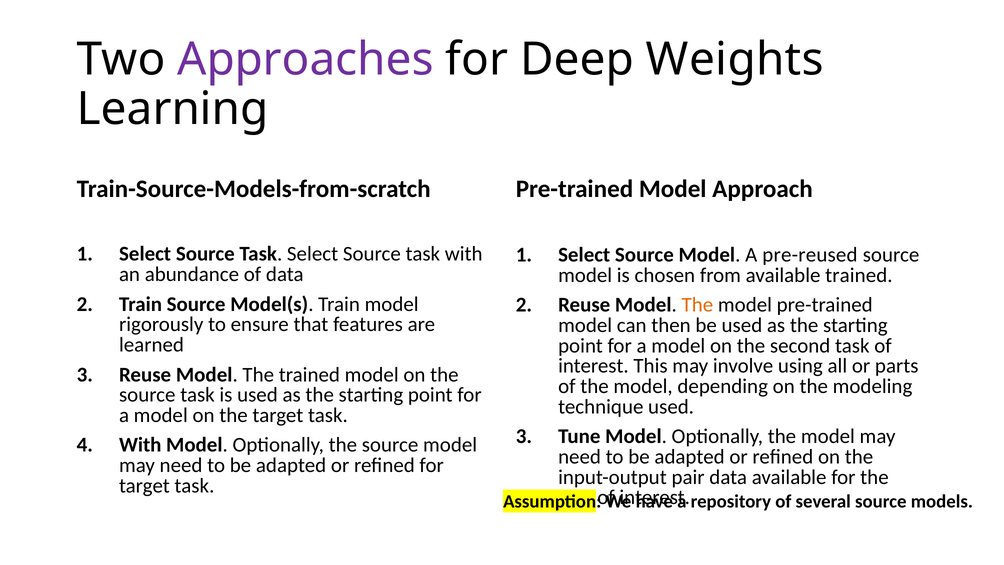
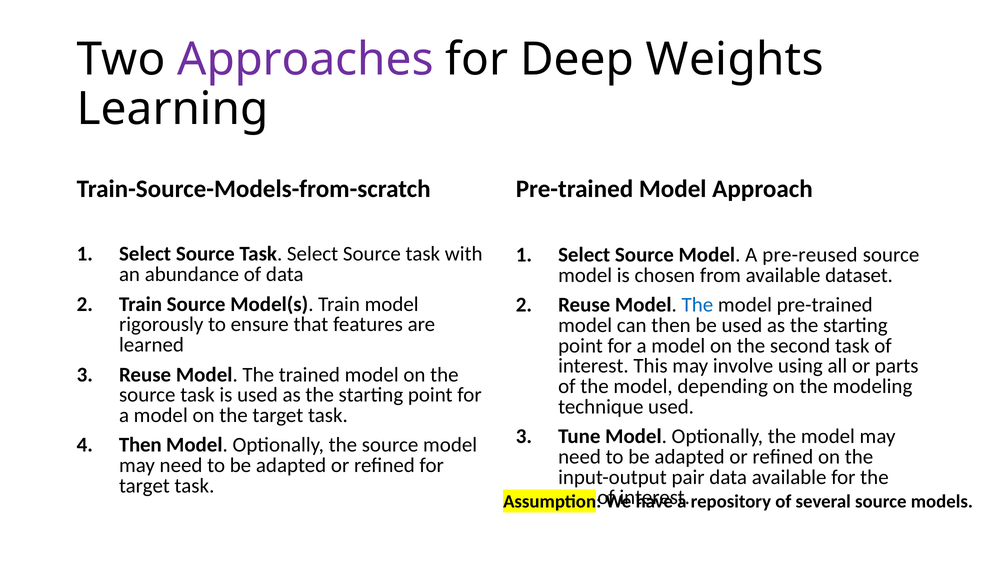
available trained: trained -> dataset
The at (697, 305) colour: orange -> blue
With at (140, 445): With -> Then
